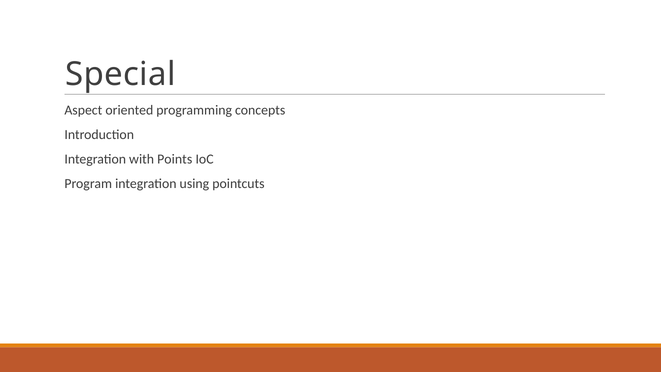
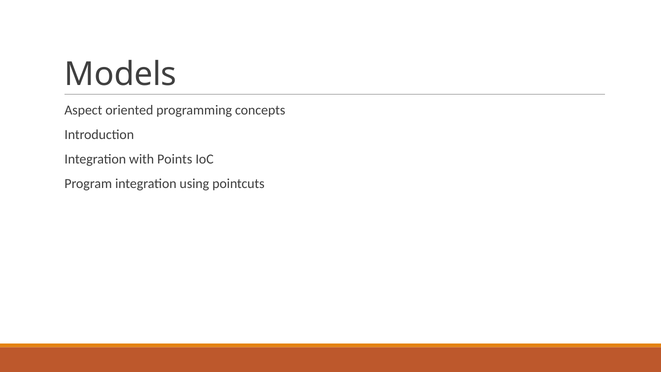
Special: Special -> Models
